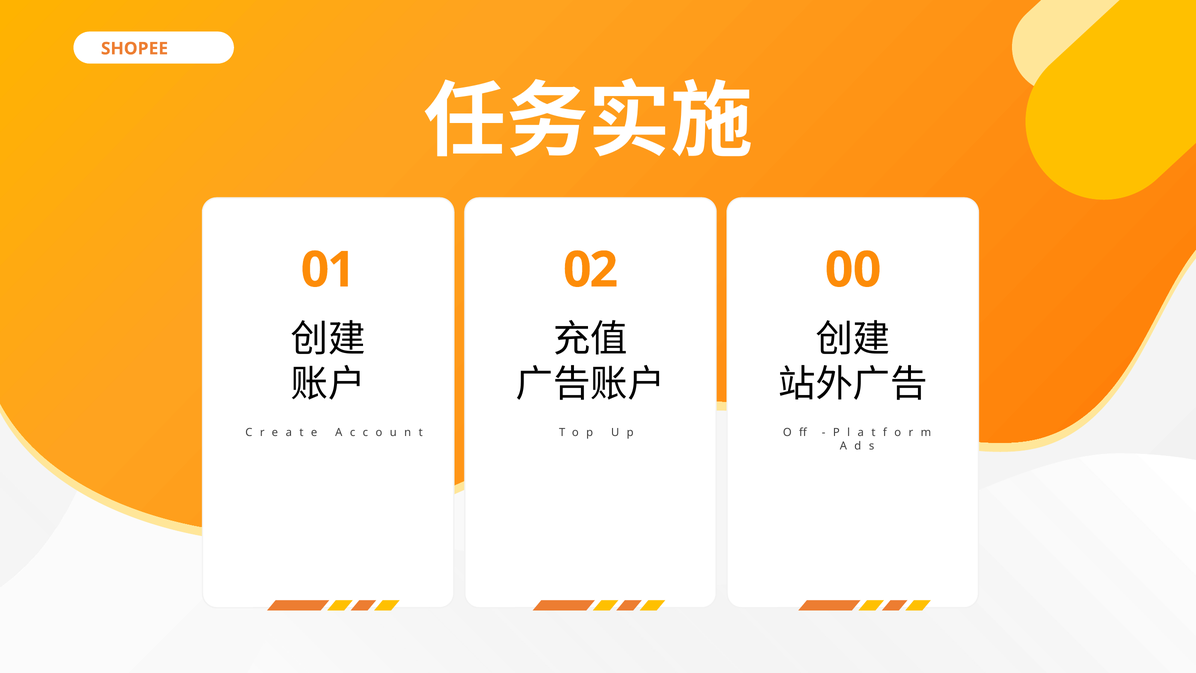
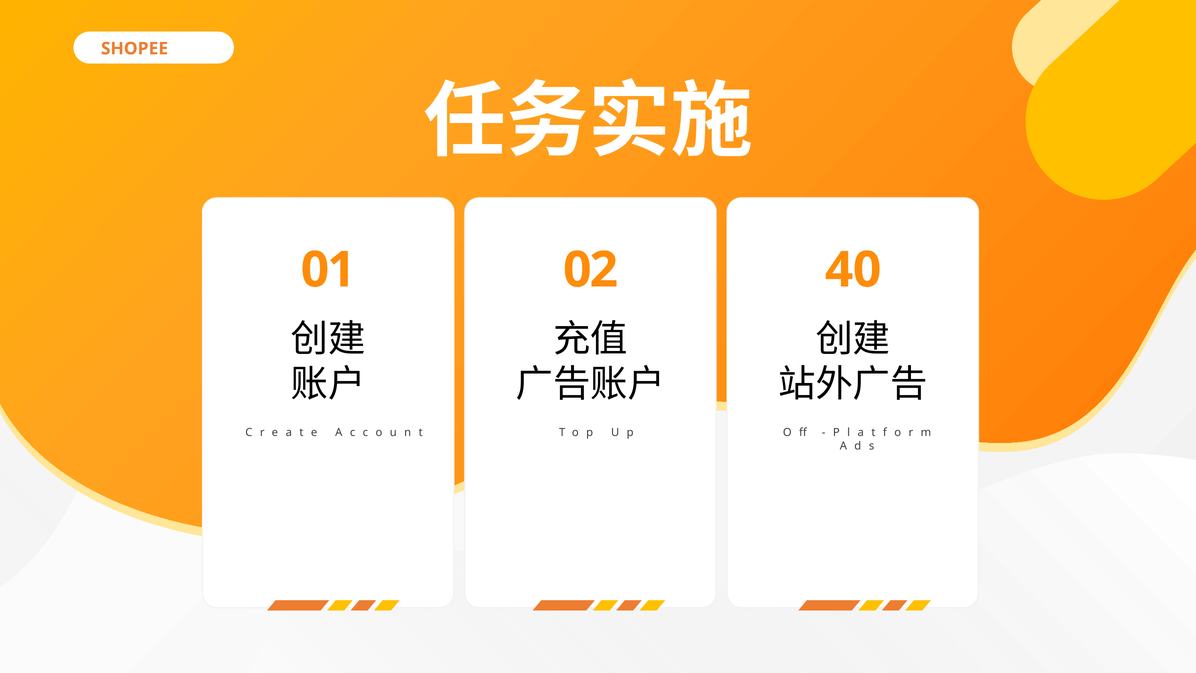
00: 00 -> 40
